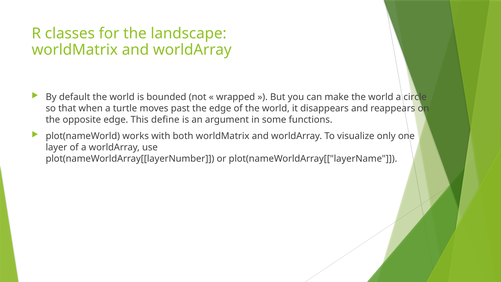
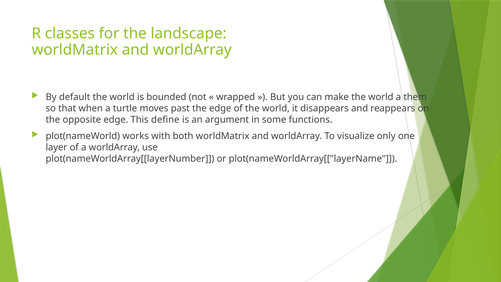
circle: circle -> them
